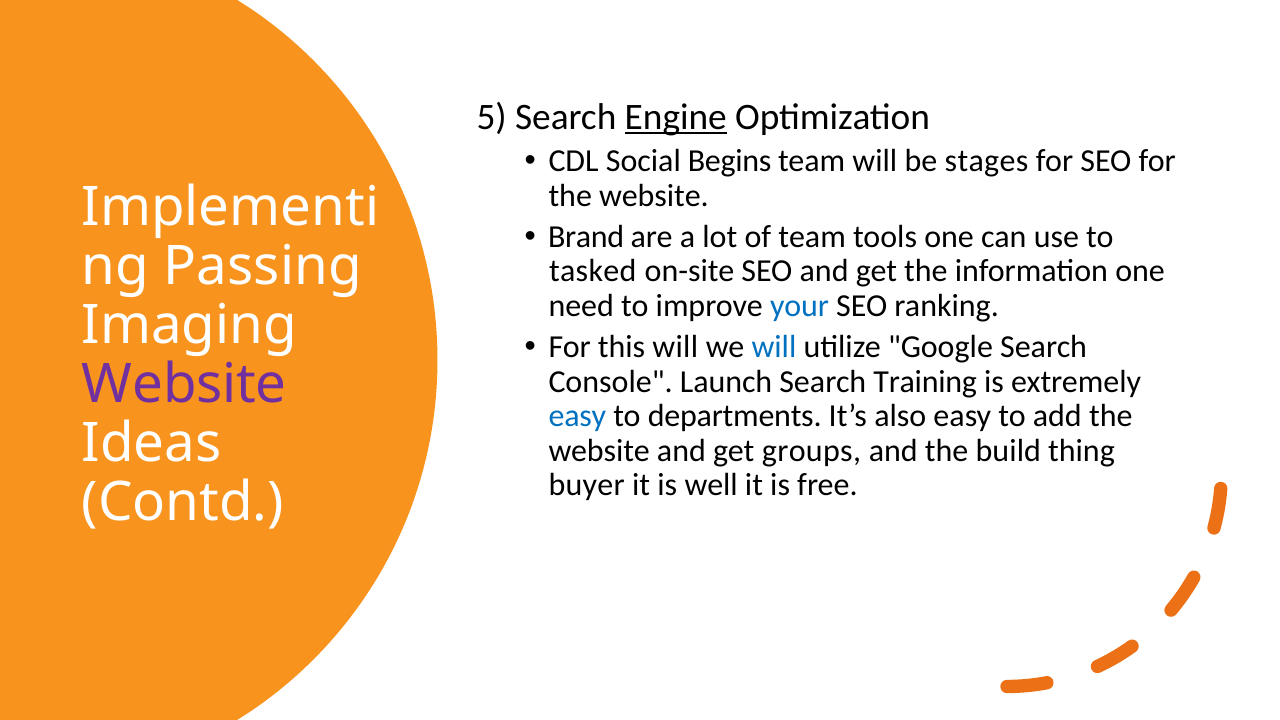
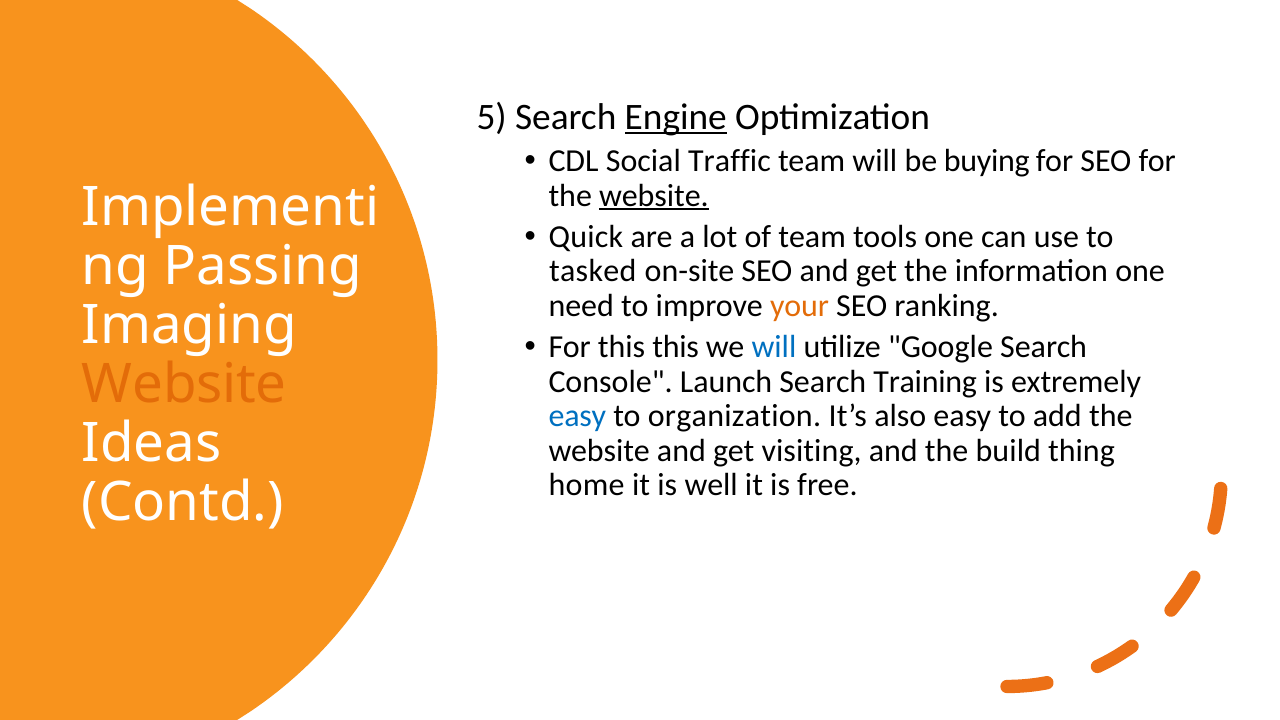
Begins: Begins -> Traffic
stages: stages -> buying
website at (654, 196) underline: none -> present
Brand: Brand -> Quick
your colour: blue -> orange
this will: will -> this
Website at (184, 384) colour: purple -> orange
departments: departments -> organization
groups: groups -> visiting
buyer: buyer -> home
